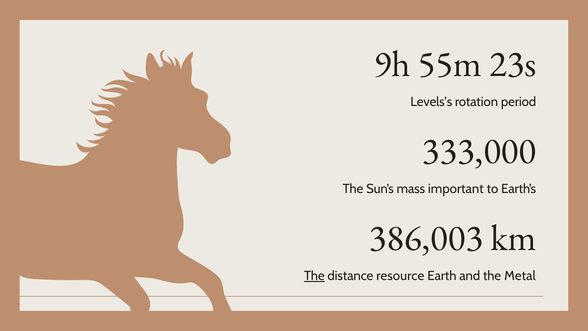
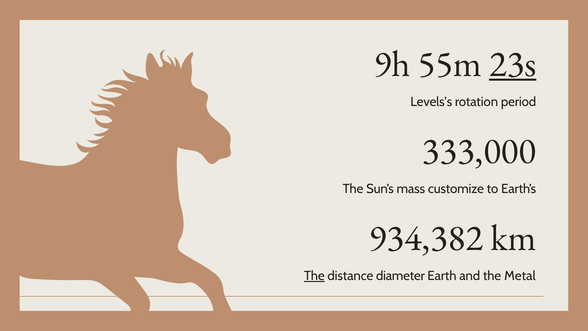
23s underline: none -> present
important: important -> customize
386,003: 386,003 -> 934,382
resource: resource -> diameter
